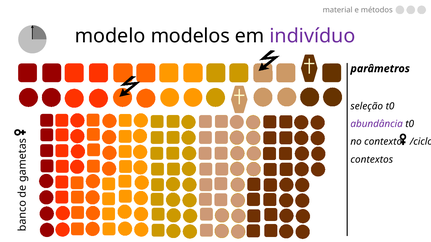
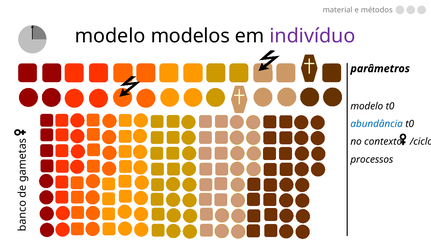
seleção at (367, 106): seleção -> modelo
abundância colour: purple -> blue
contextos: contextos -> processos
